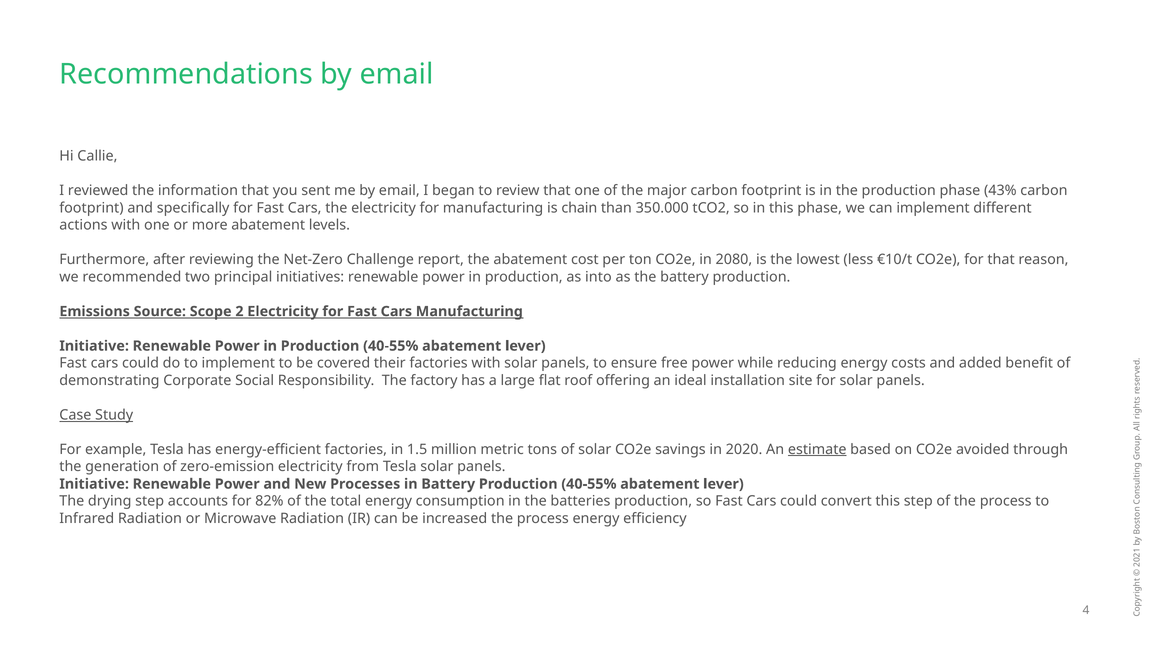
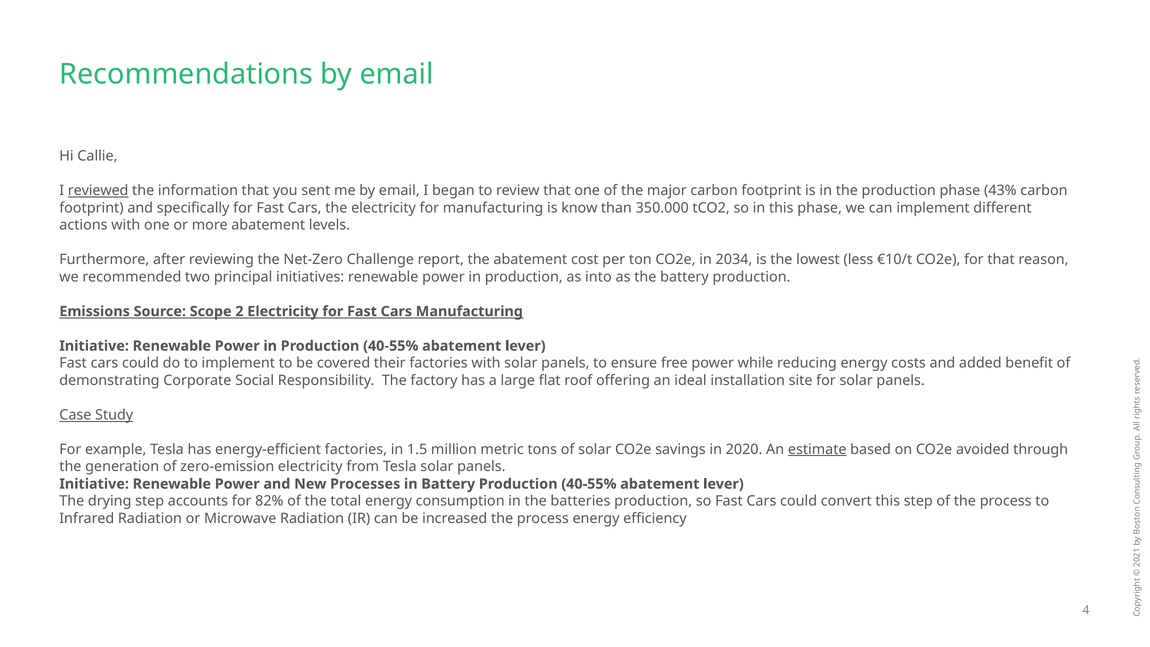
reviewed underline: none -> present
chain: chain -> know
2080: 2080 -> 2034
